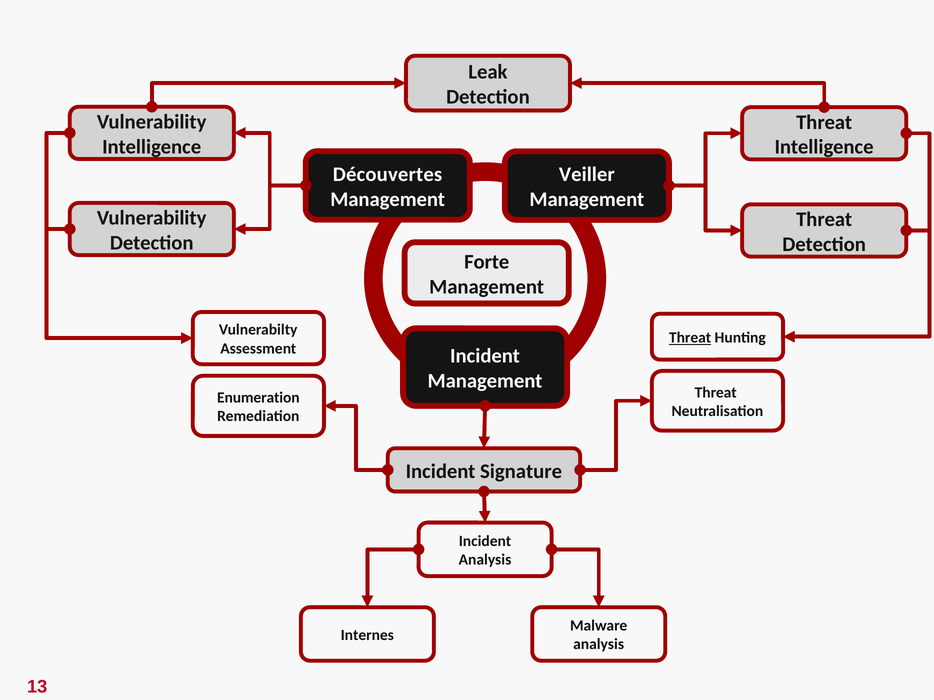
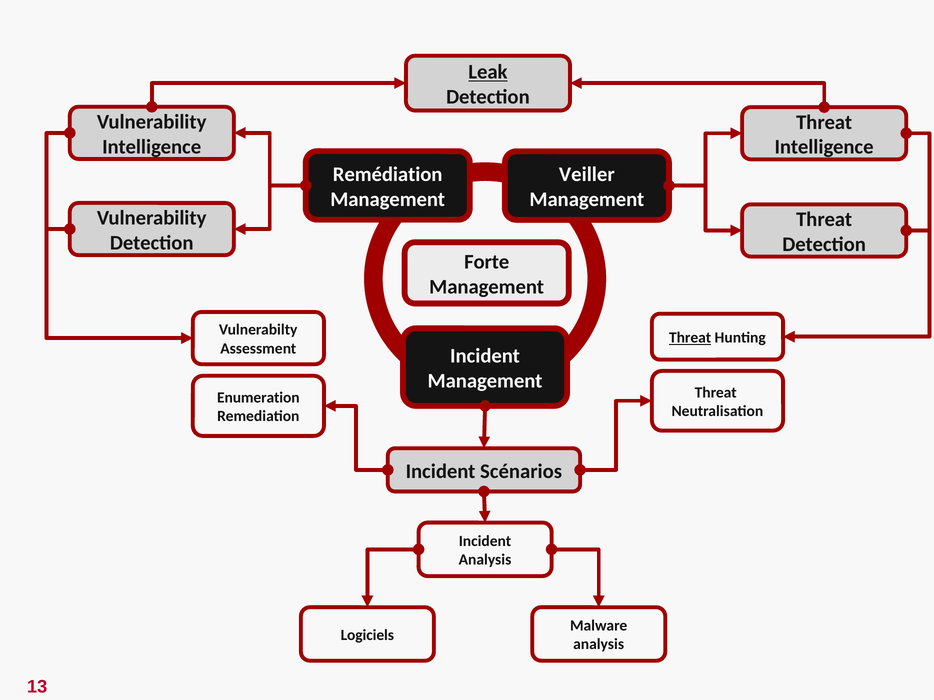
Leak underline: none -> present
Découvertes: Découvertes -> Remédiation
Signature: Signature -> Scénarios
Internes: Internes -> Logiciels
